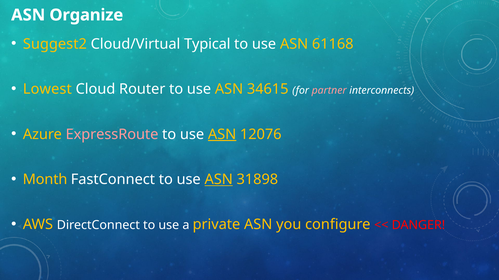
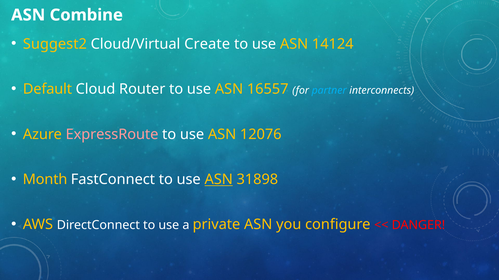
Organize: Organize -> Combine
Typical: Typical -> Create
61168: 61168 -> 14124
Lowest: Lowest -> Default
34615: 34615 -> 16557
partner colour: pink -> light blue
ASN at (222, 135) underline: present -> none
